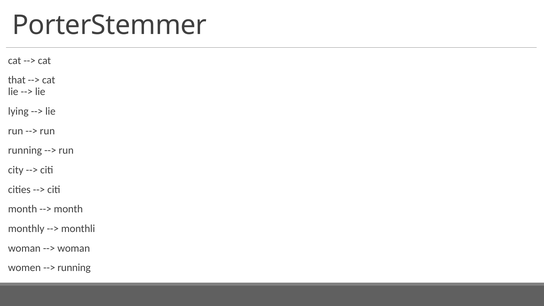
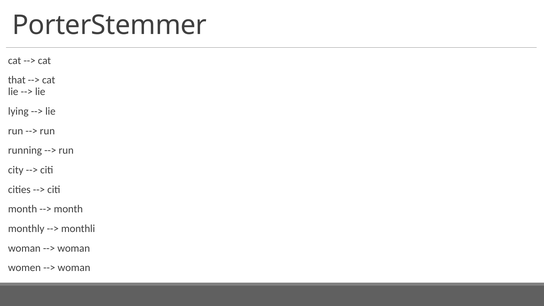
running at (74, 268): running -> woman
